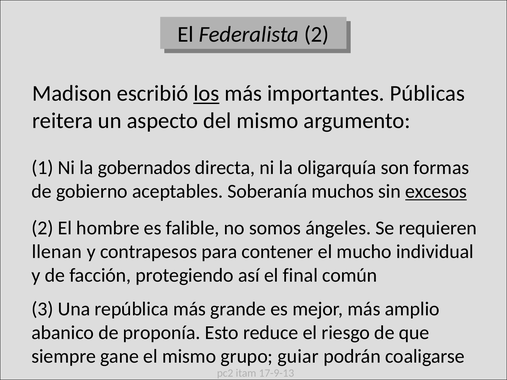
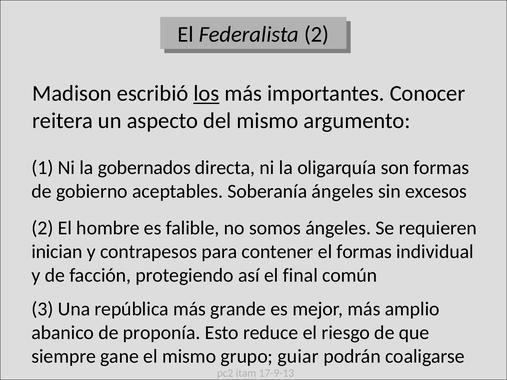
Públicas: Públicas -> Conocer
Soberanía muchos: muchos -> ángeles
excesos underline: present -> none
llenan: llenan -> inician
el mucho: mucho -> formas
